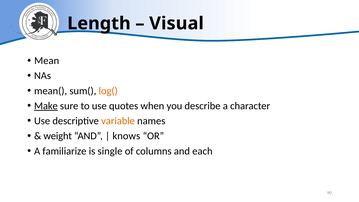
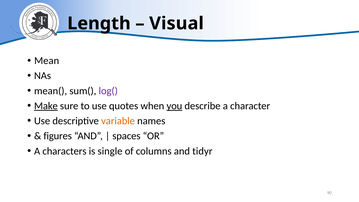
log( colour: orange -> purple
you underline: none -> present
weight: weight -> figures
knows: knows -> spaces
familiarize: familiarize -> characters
each: each -> tidyr
